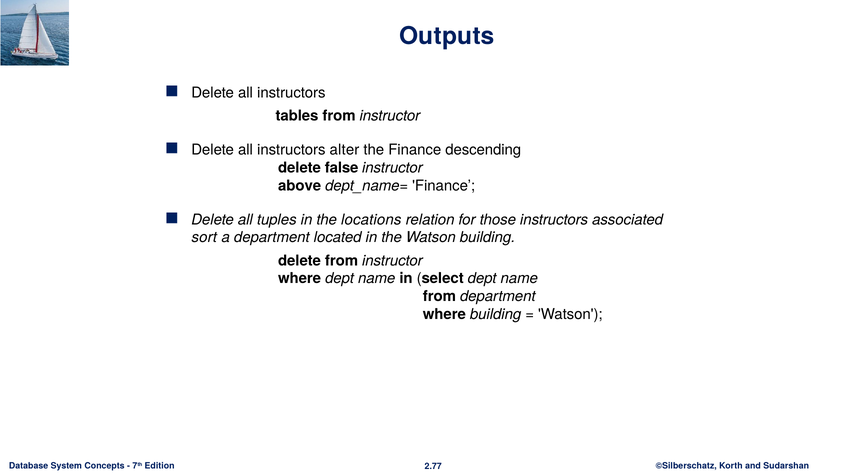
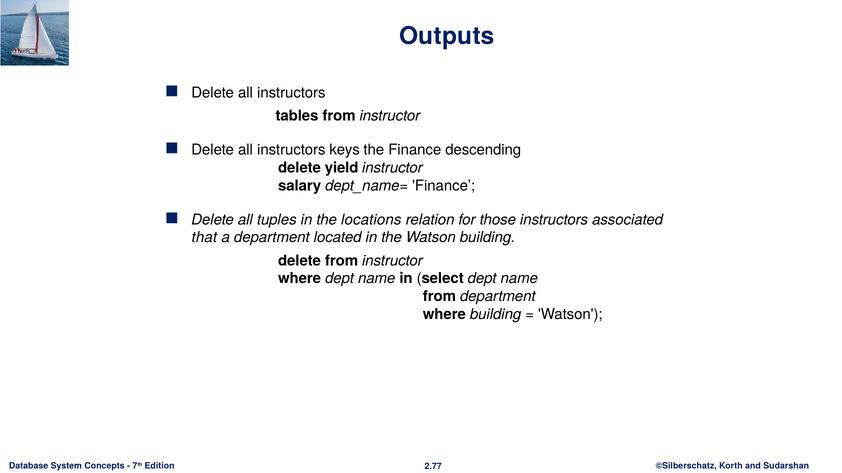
alter: alter -> keys
false: false -> yield
above: above -> salary
sort: sort -> that
